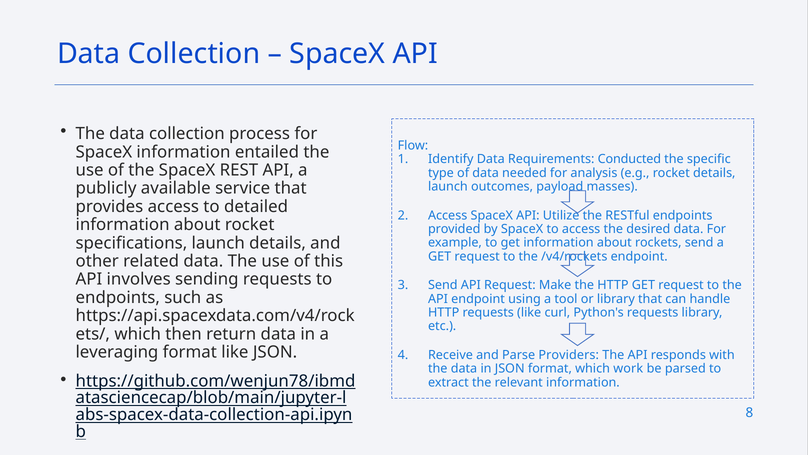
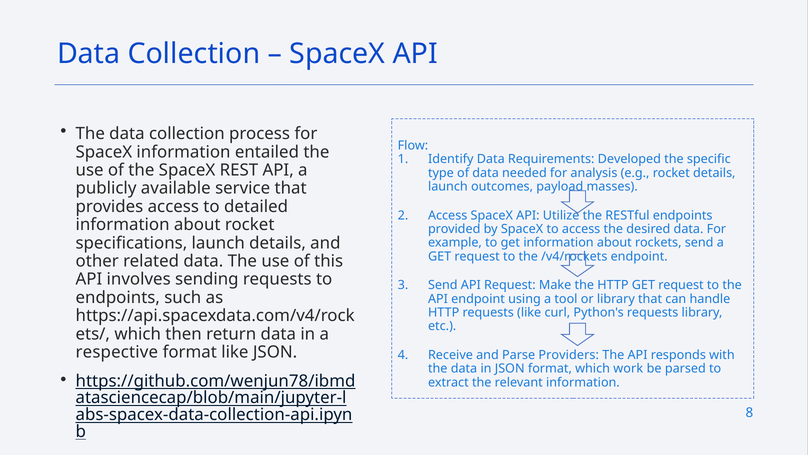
Conducted: Conducted -> Developed
leveraging: leveraging -> respective
